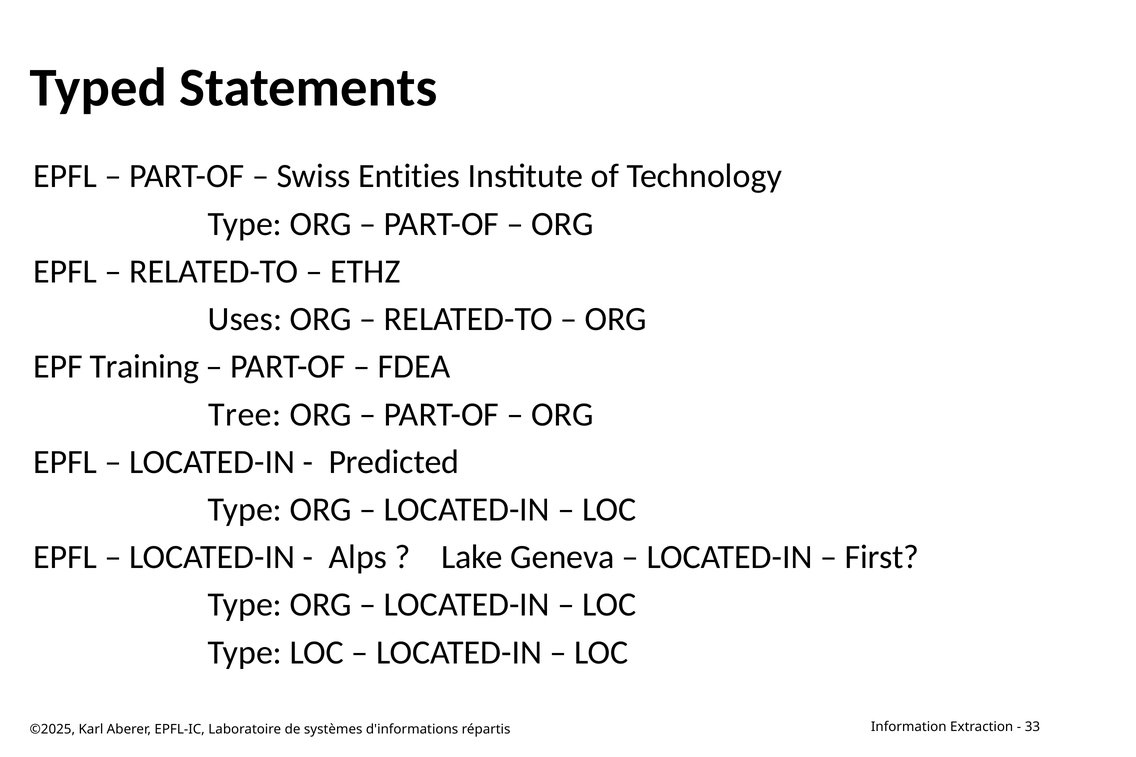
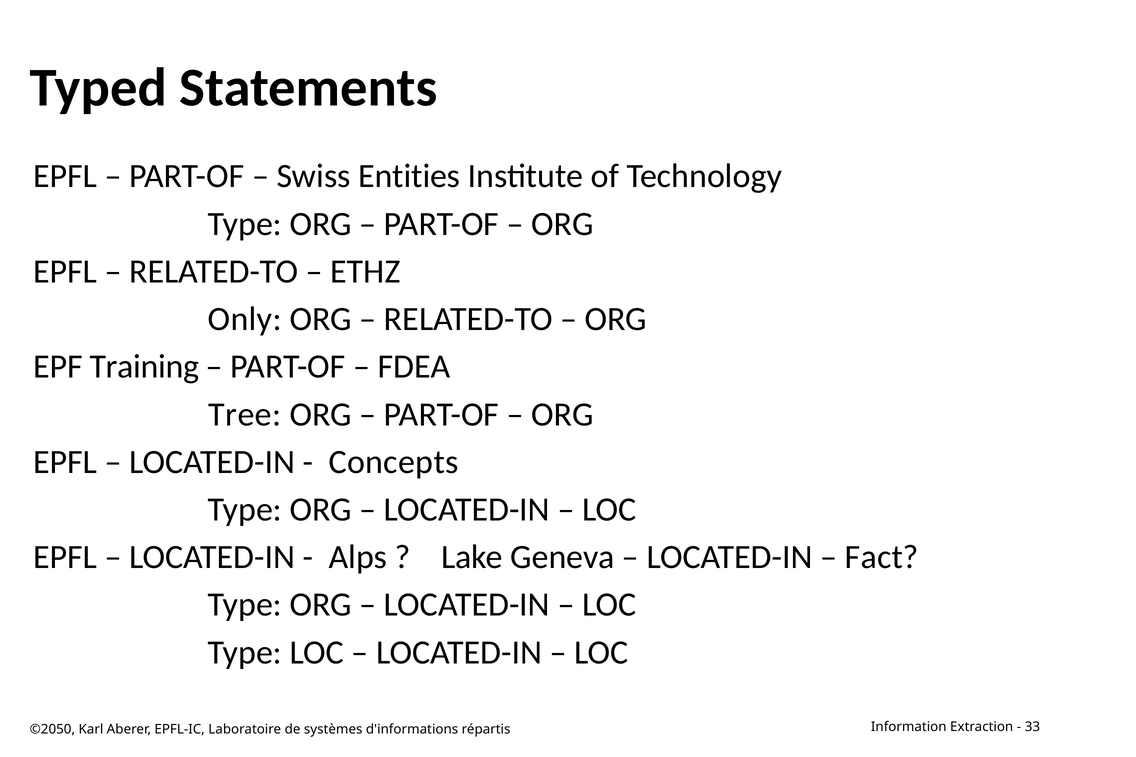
Uses: Uses -> Only
Predicted: Predicted -> Concepts
First: First -> Fact
©2025: ©2025 -> ©2050
